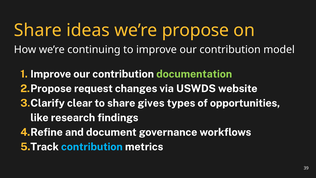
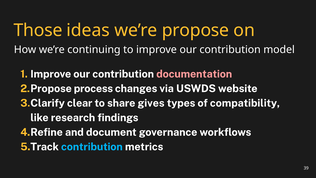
Share at (38, 30): Share -> Those
documentation colour: light green -> pink
request: request -> process
opportunities: opportunities -> compatibility
